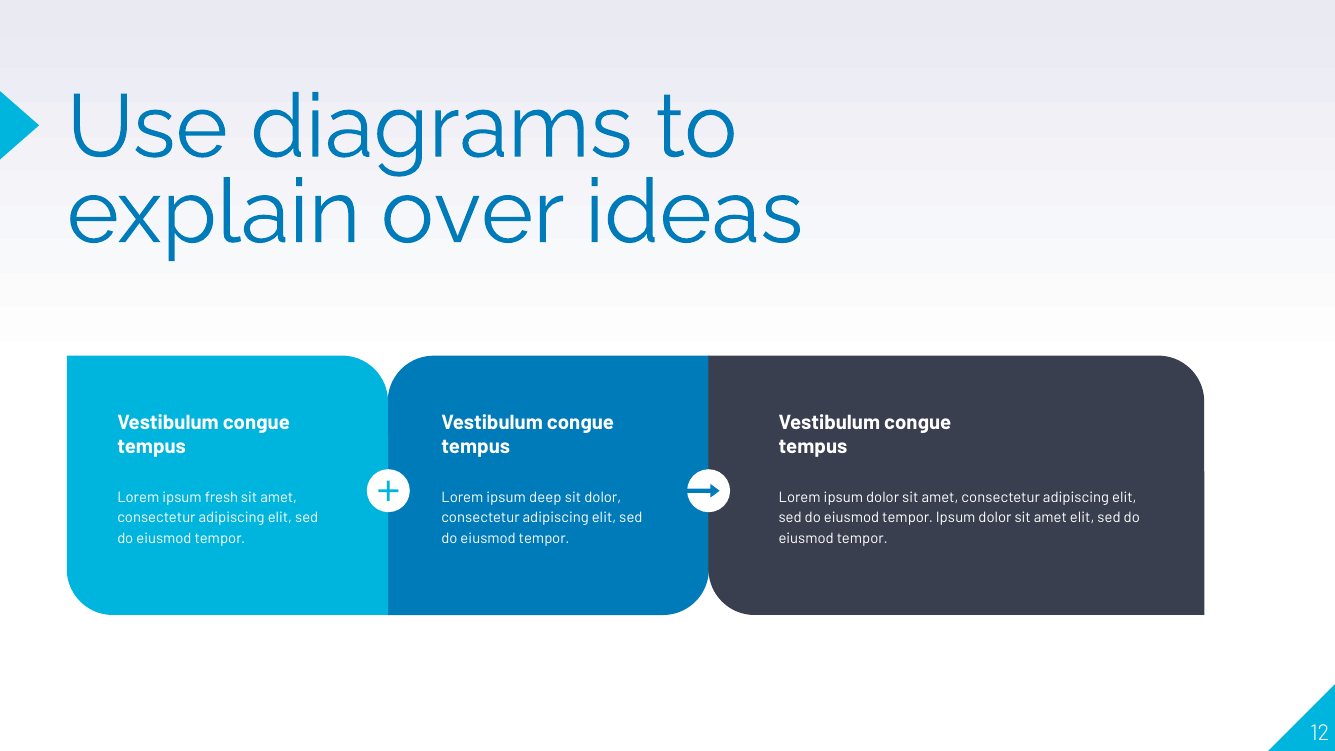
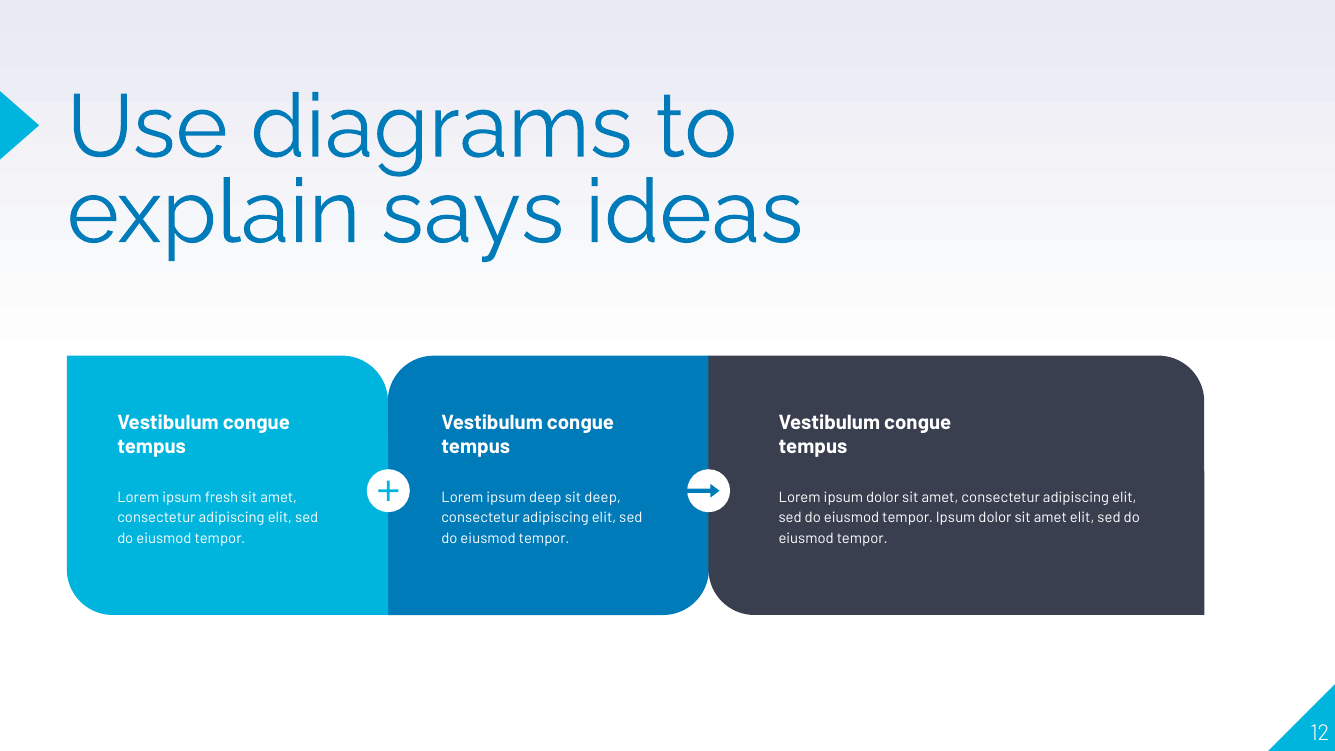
over: over -> says
sit dolor: dolor -> deep
